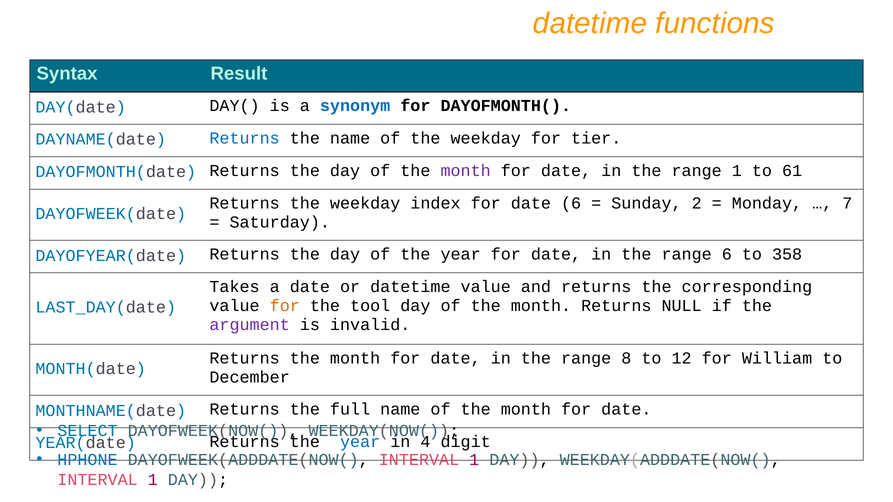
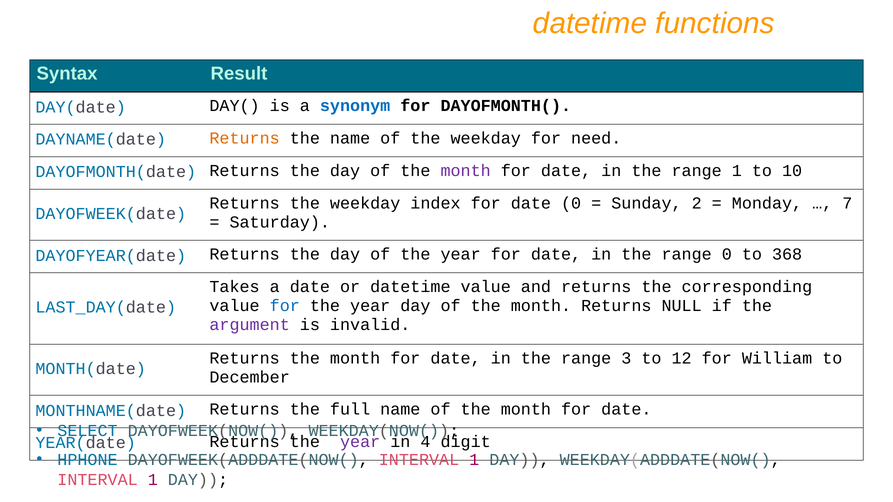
Returns at (245, 138) colour: blue -> orange
tier: tier -> need
61: 61 -> 10
date 6: 6 -> 0
range 6: 6 -> 0
358: 358 -> 368
for at (285, 306) colour: orange -> blue
tool at (370, 306): tool -> year
8: 8 -> 3
year at (360, 442) colour: blue -> purple
